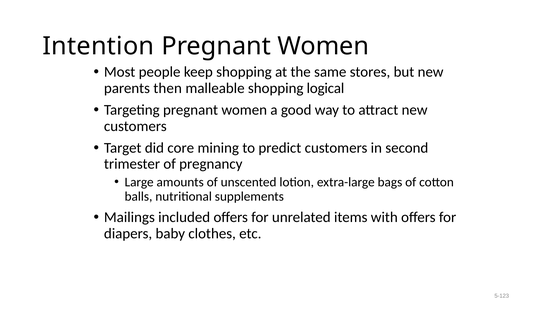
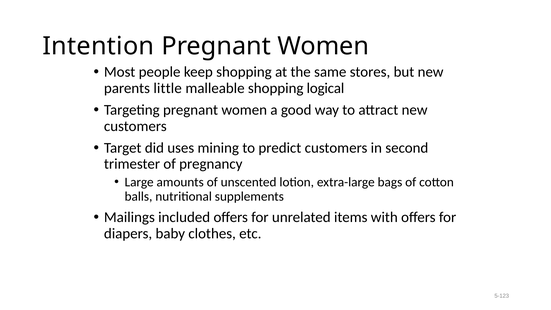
then: then -> little
core: core -> uses
